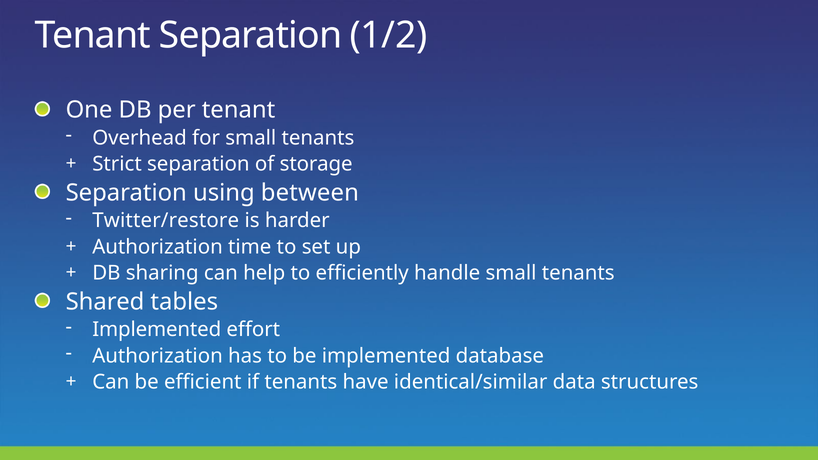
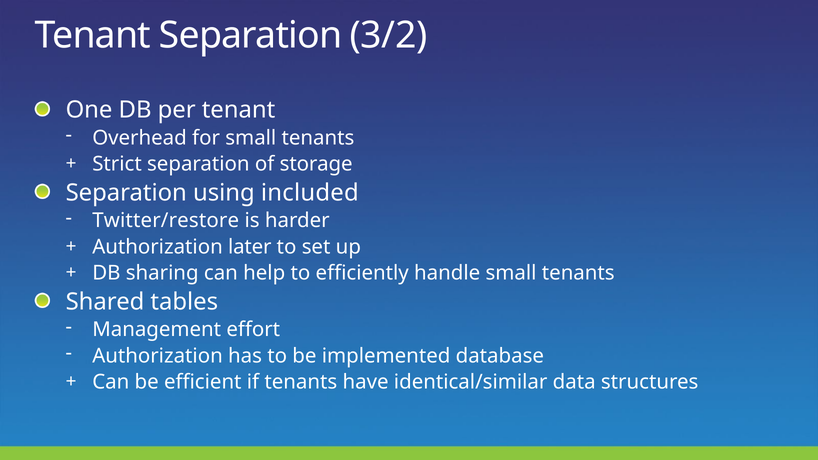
1/2: 1/2 -> 3/2
between: between -> included
time: time -> later
Implemented at (157, 330): Implemented -> Management
